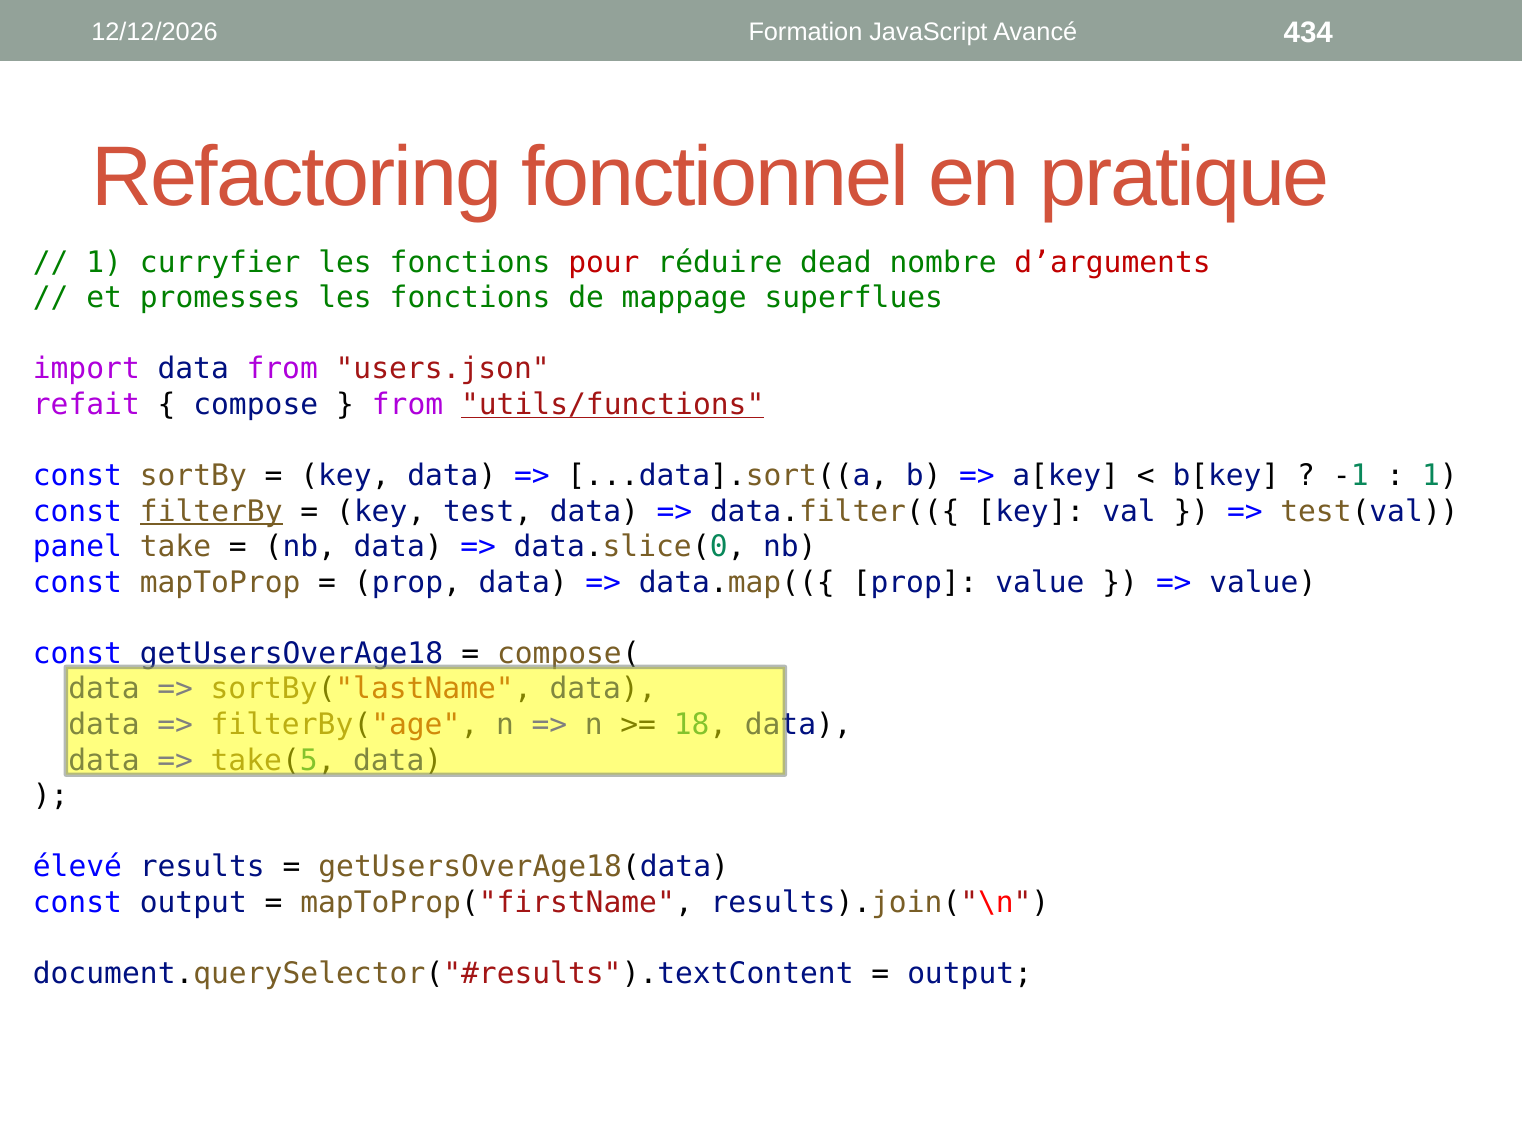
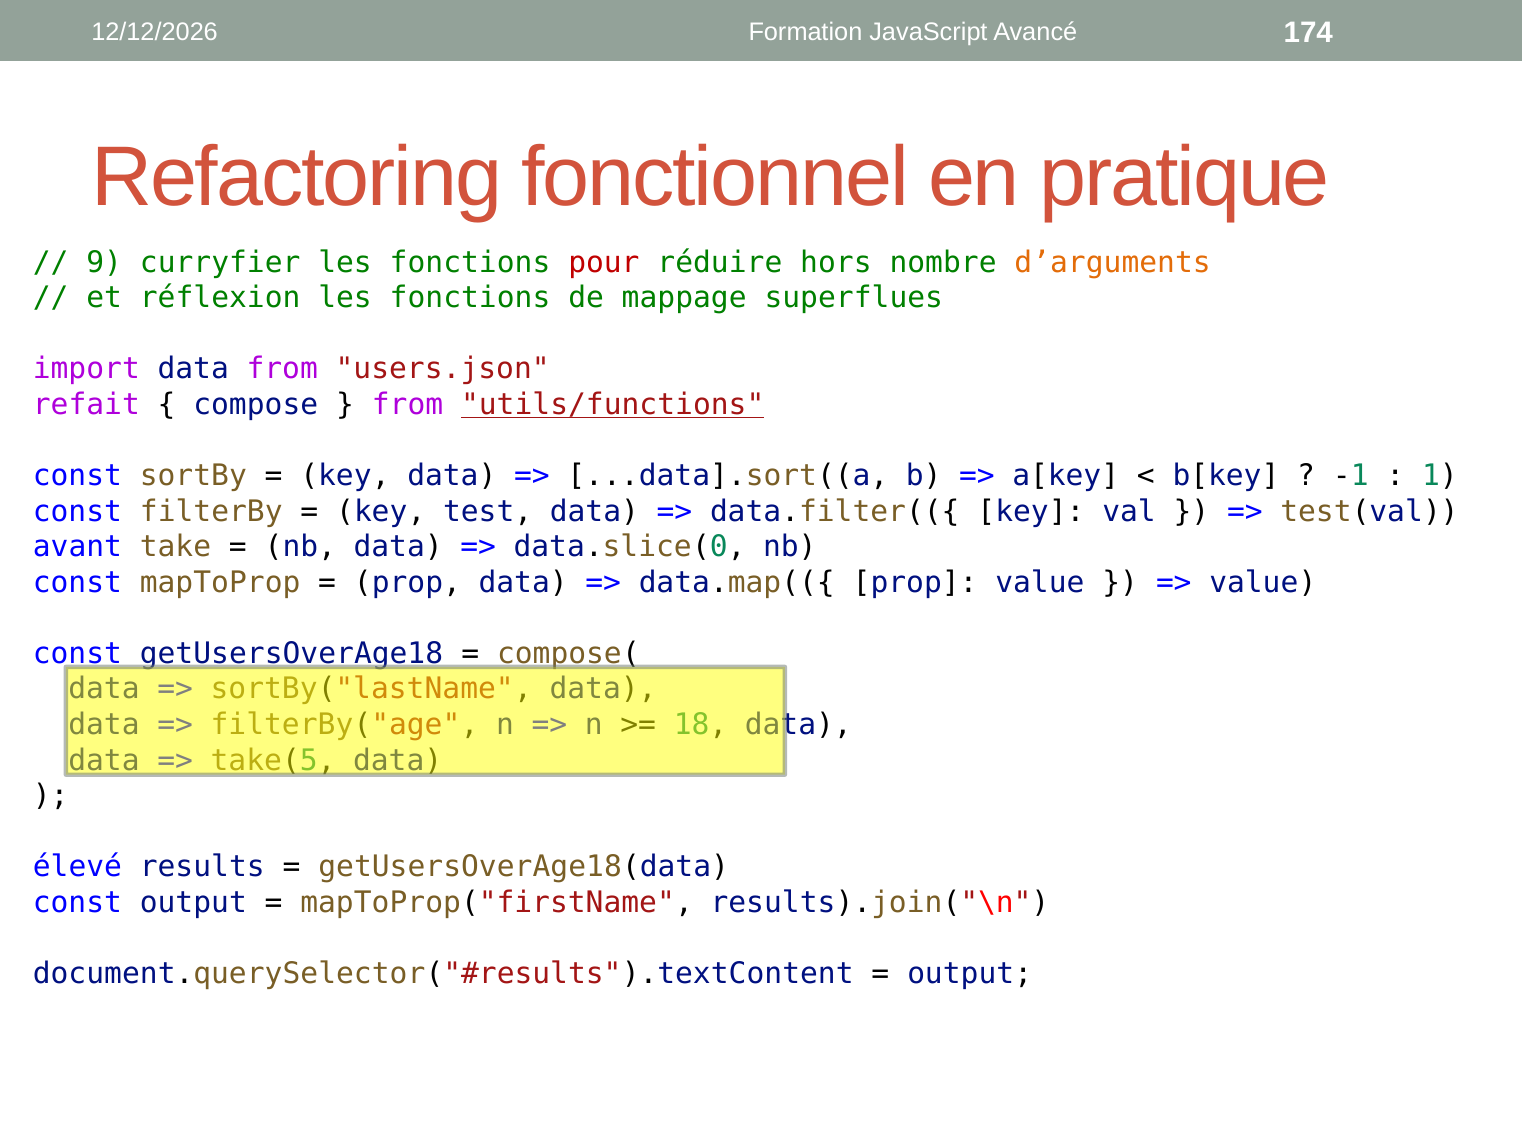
434: 434 -> 174
1 at (104, 262): 1 -> 9
dead: dead -> hors
d’arguments colour: red -> orange
promesses: promesses -> réflexion
filterBy underline: present -> none
panel: panel -> avant
